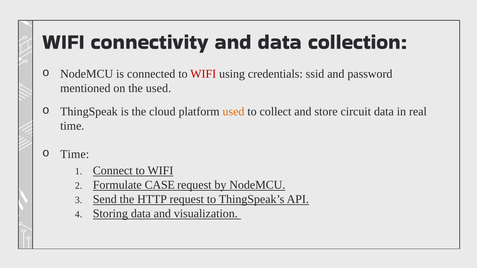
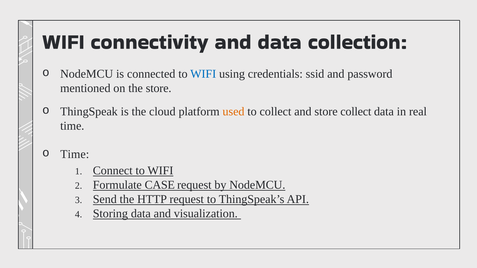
WIFI at (203, 74) colour: red -> blue
the used: used -> store
store circuit: circuit -> collect
